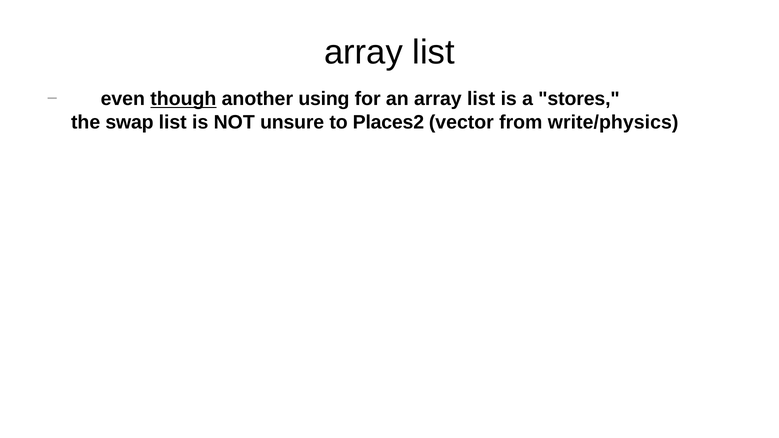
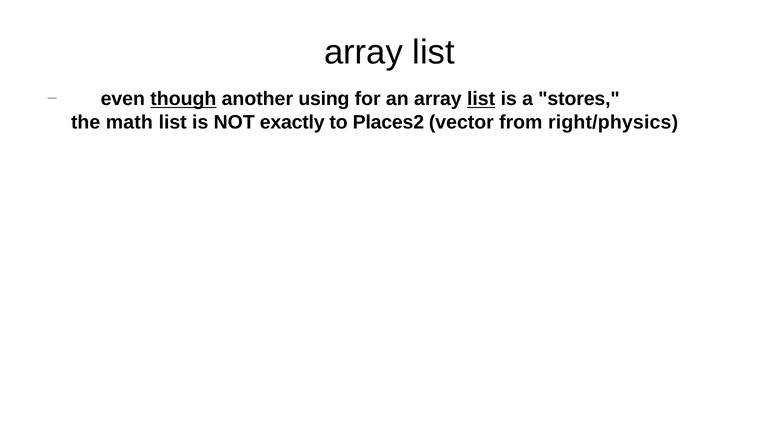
list at (481, 99) underline: none -> present
swap: swap -> math
unsure: unsure -> exactly
write/physics: write/physics -> right/physics
